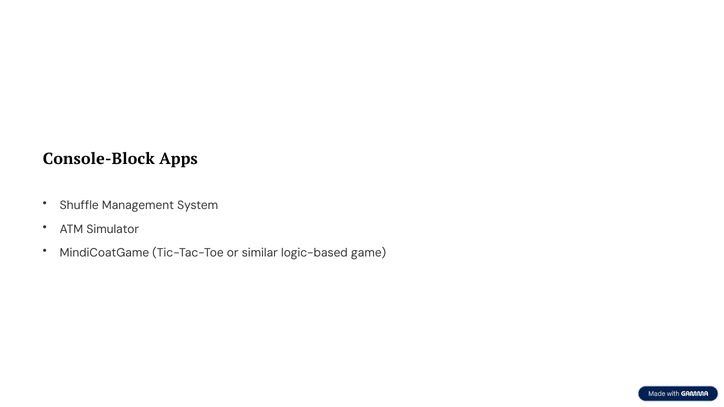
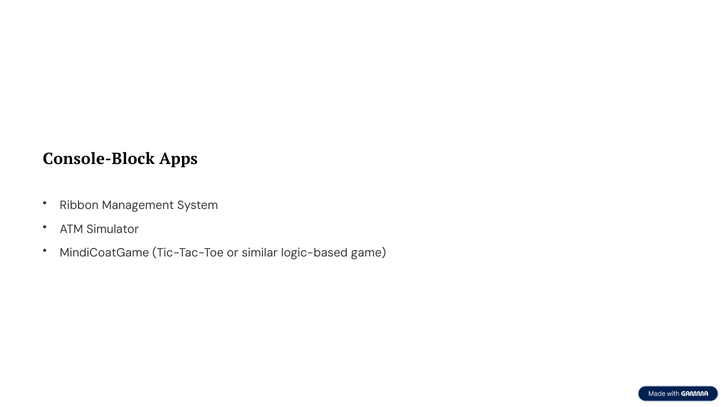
Shuffle: Shuffle -> Ribbon
